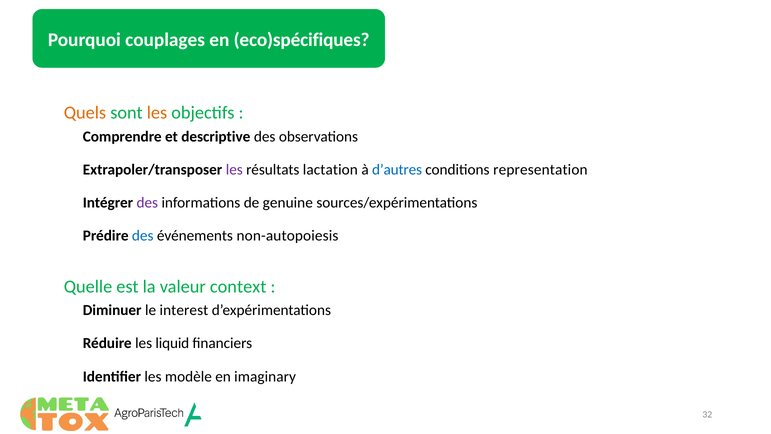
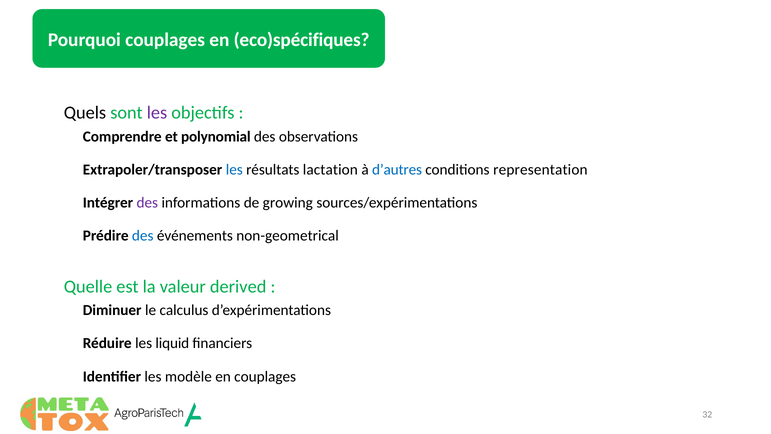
Quels colour: orange -> black
les at (157, 113) colour: orange -> purple
descriptive: descriptive -> polynomial
les at (234, 170) colour: purple -> blue
genuine: genuine -> growing
non-autopoiesis: non-autopoiesis -> non-geometrical
context: context -> derived
interest: interest -> calculus
en imaginary: imaginary -> couplages
